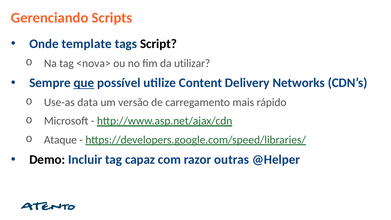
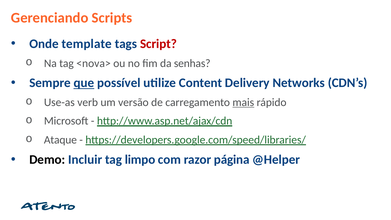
Script colour: black -> red
utilizar: utilizar -> senhas
data: data -> verb
mais underline: none -> present
capaz: capaz -> limpo
outras: outras -> página
